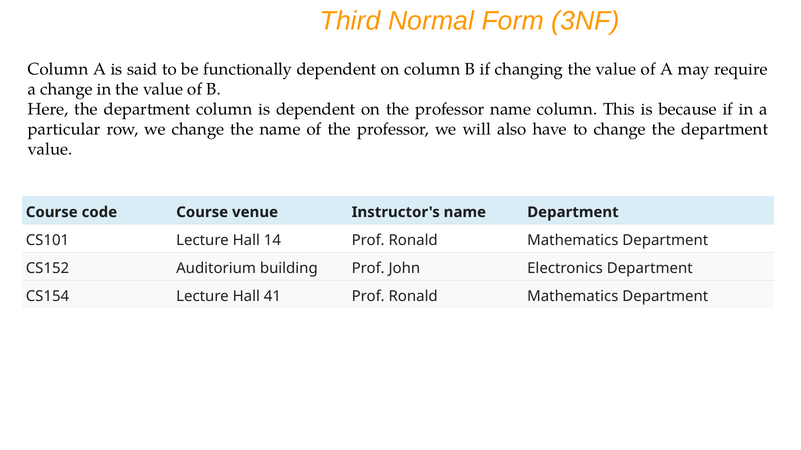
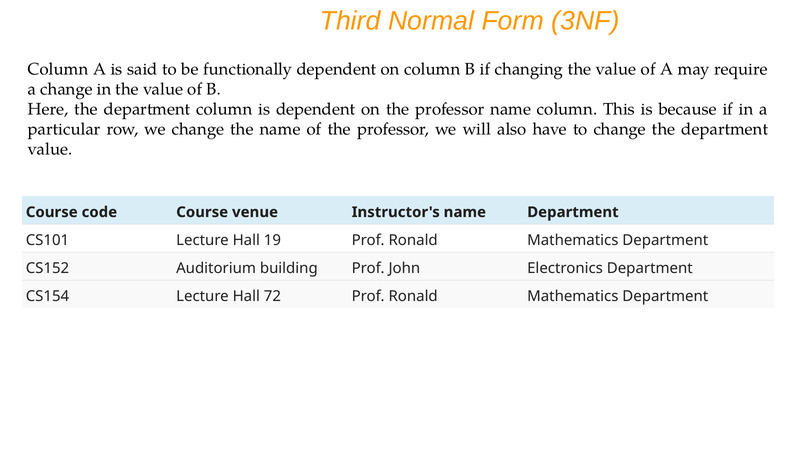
14: 14 -> 19
41: 41 -> 72
